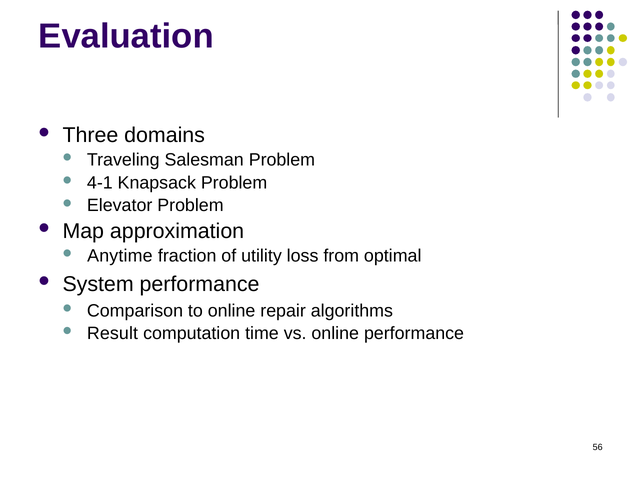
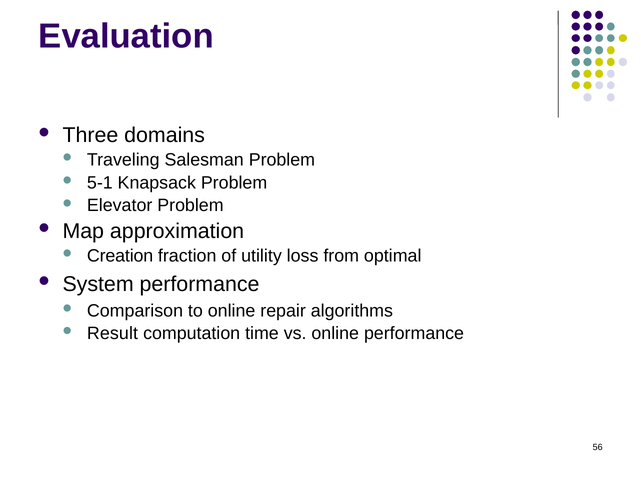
4-1: 4-1 -> 5-1
Anytime: Anytime -> Creation
